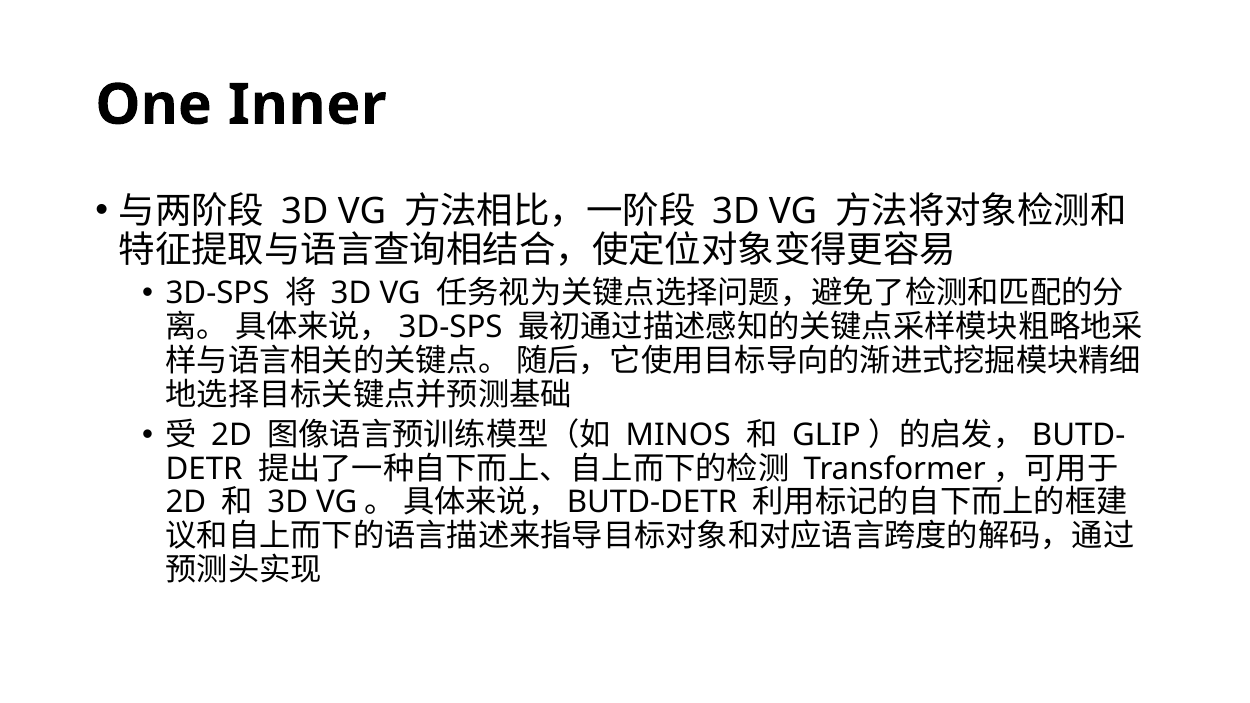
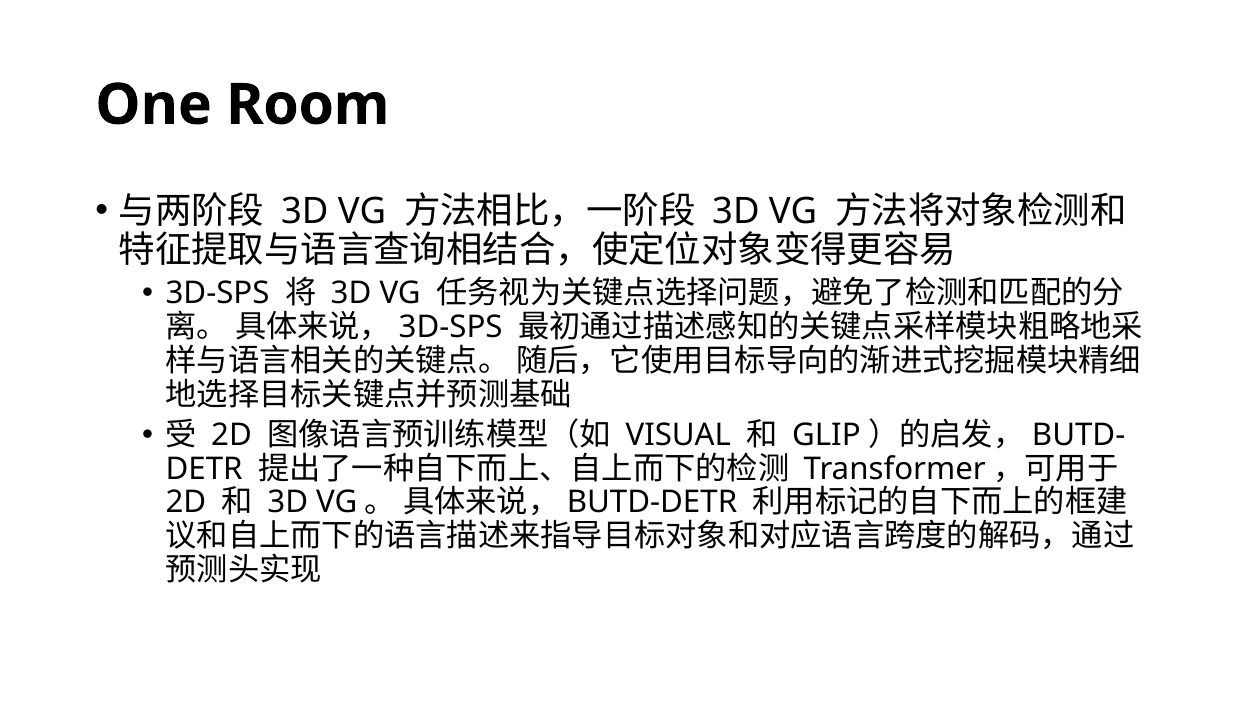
Inner: Inner -> Room
MINOS: MINOS -> VISUAL
